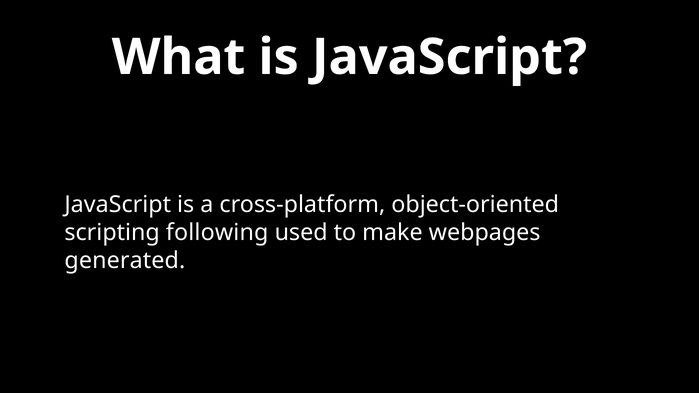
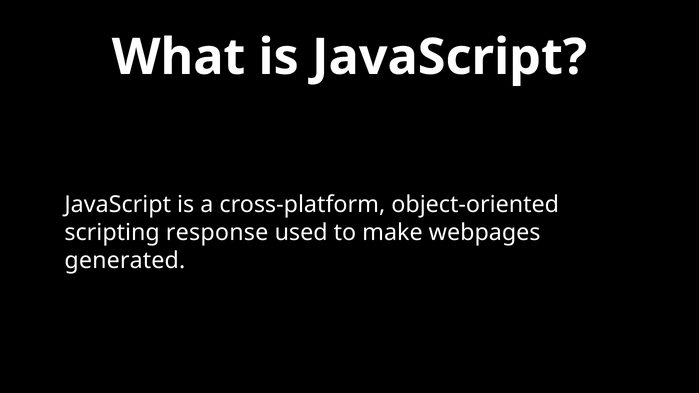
following: following -> response
